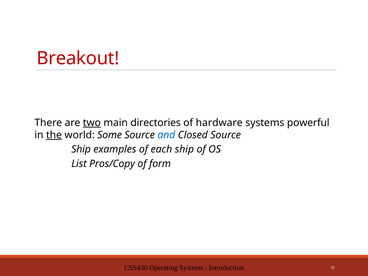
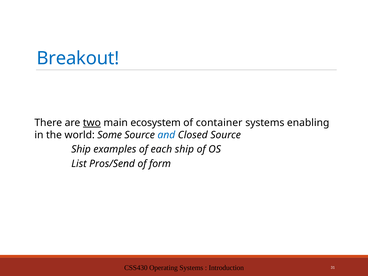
Breakout colour: red -> blue
directories: directories -> ecosystem
hardware: hardware -> container
powerful: powerful -> enabling
the underline: present -> none
Pros/Copy: Pros/Copy -> Pros/Send
